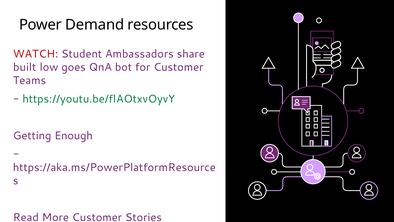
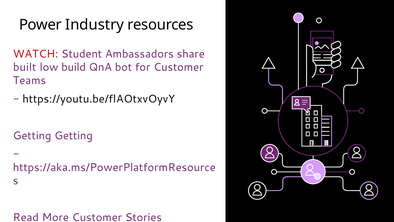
Demand: Demand -> Industry
goes: goes -> build
https://youtu.be/flAOtxvOyvY colour: green -> black
Getting Enough: Enough -> Getting
